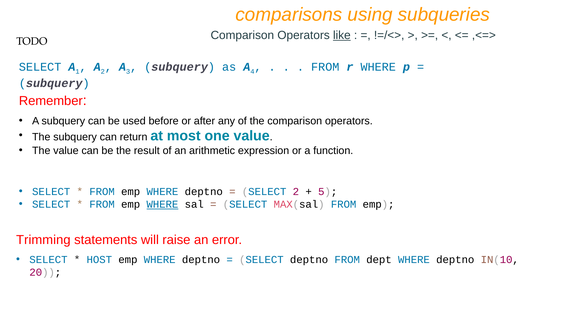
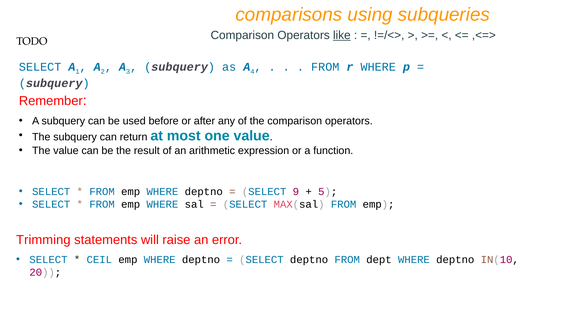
SELECT 2: 2 -> 9
WHERE at (162, 204) underline: present -> none
HOST: HOST -> CEIL
